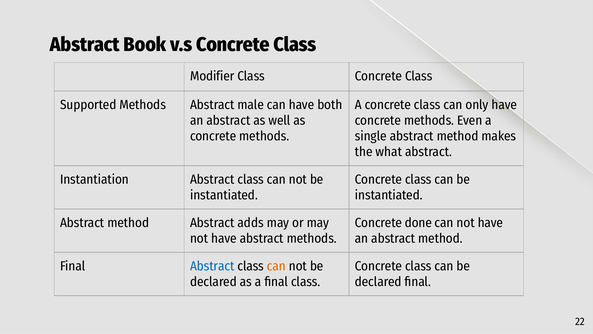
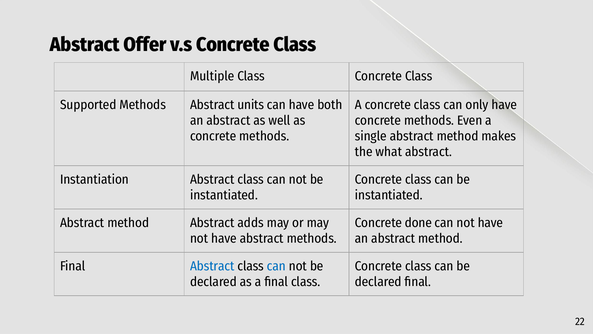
Book: Book -> Offer
Modifier: Modifier -> Multiple
male: male -> units
can at (276, 266) colour: orange -> blue
